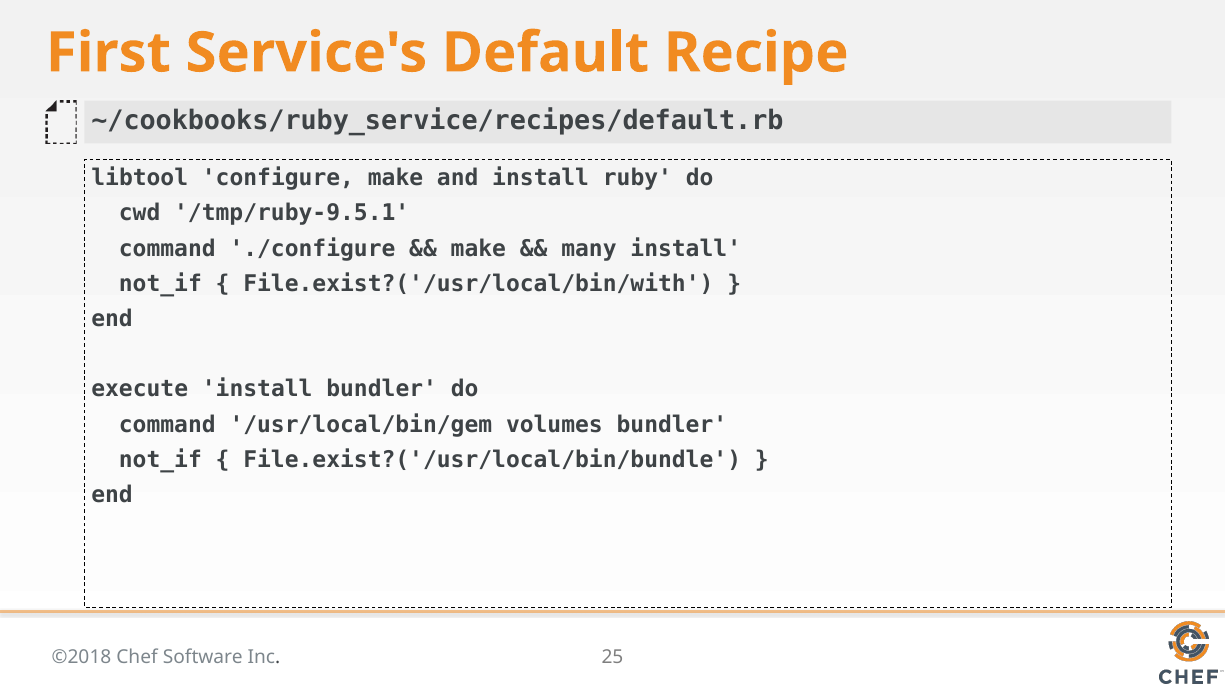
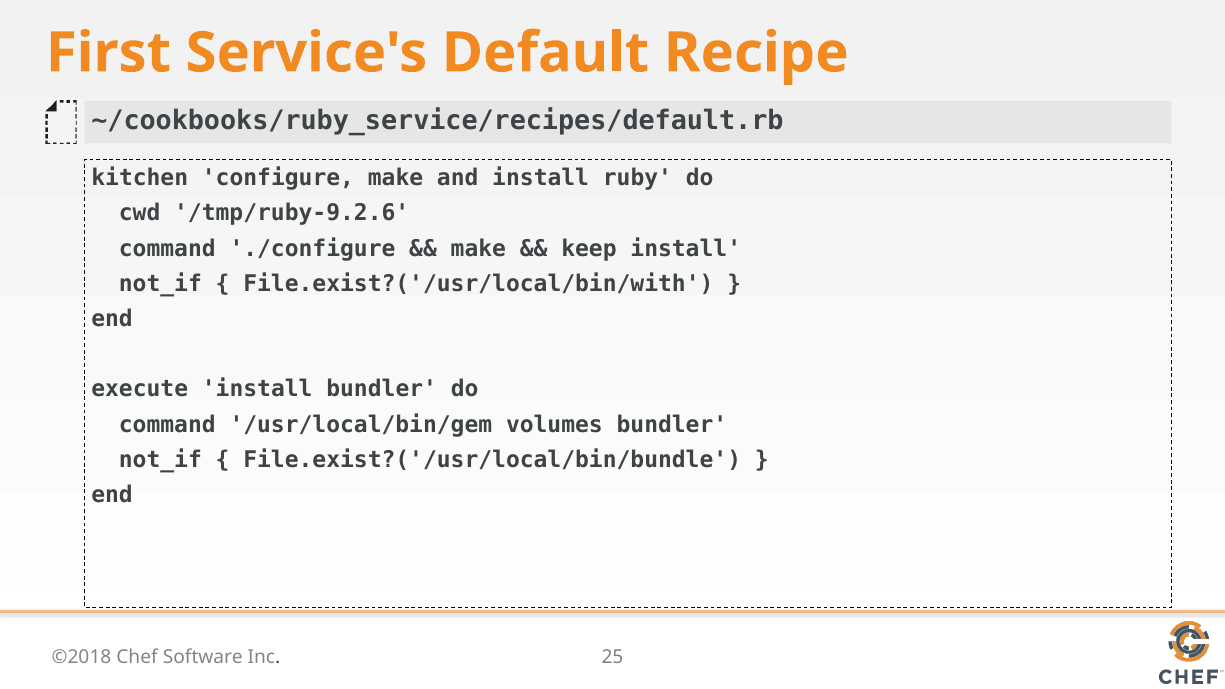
libtool: libtool -> kitchen
/tmp/ruby-9.5.1: /tmp/ruby-9.5.1 -> /tmp/ruby-9.2.6
many: many -> keep
